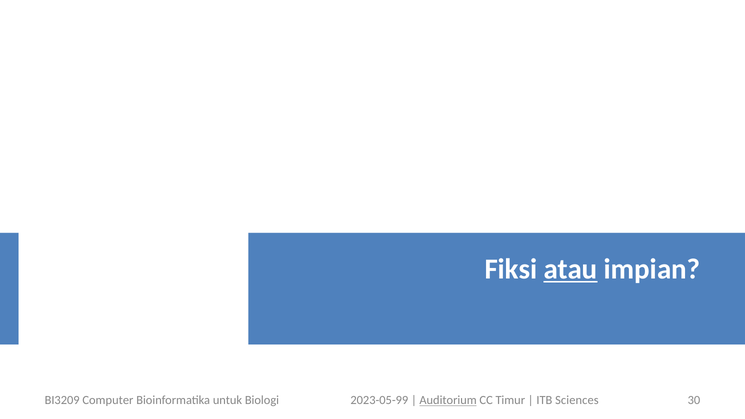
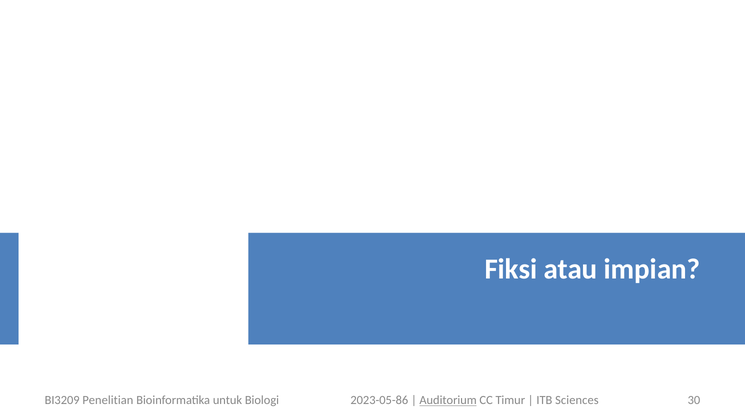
atau underline: present -> none
Computer: Computer -> Penelitian
2023-05-99: 2023-05-99 -> 2023-05-86
